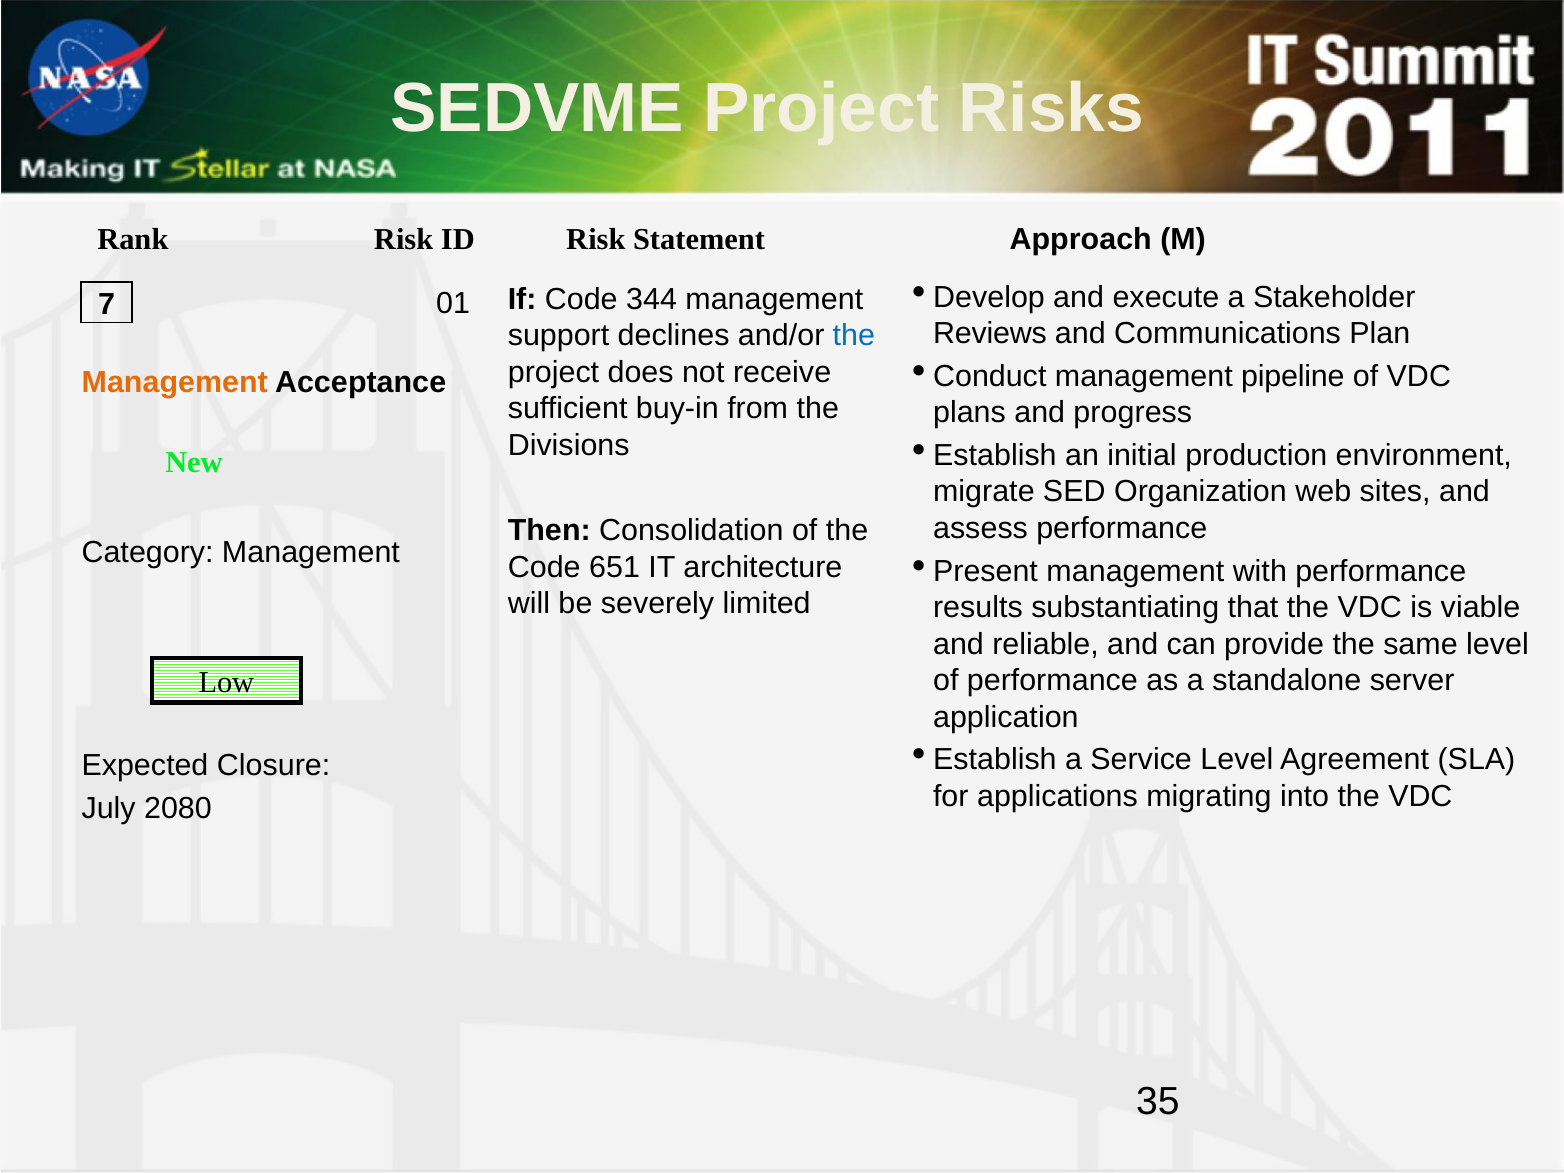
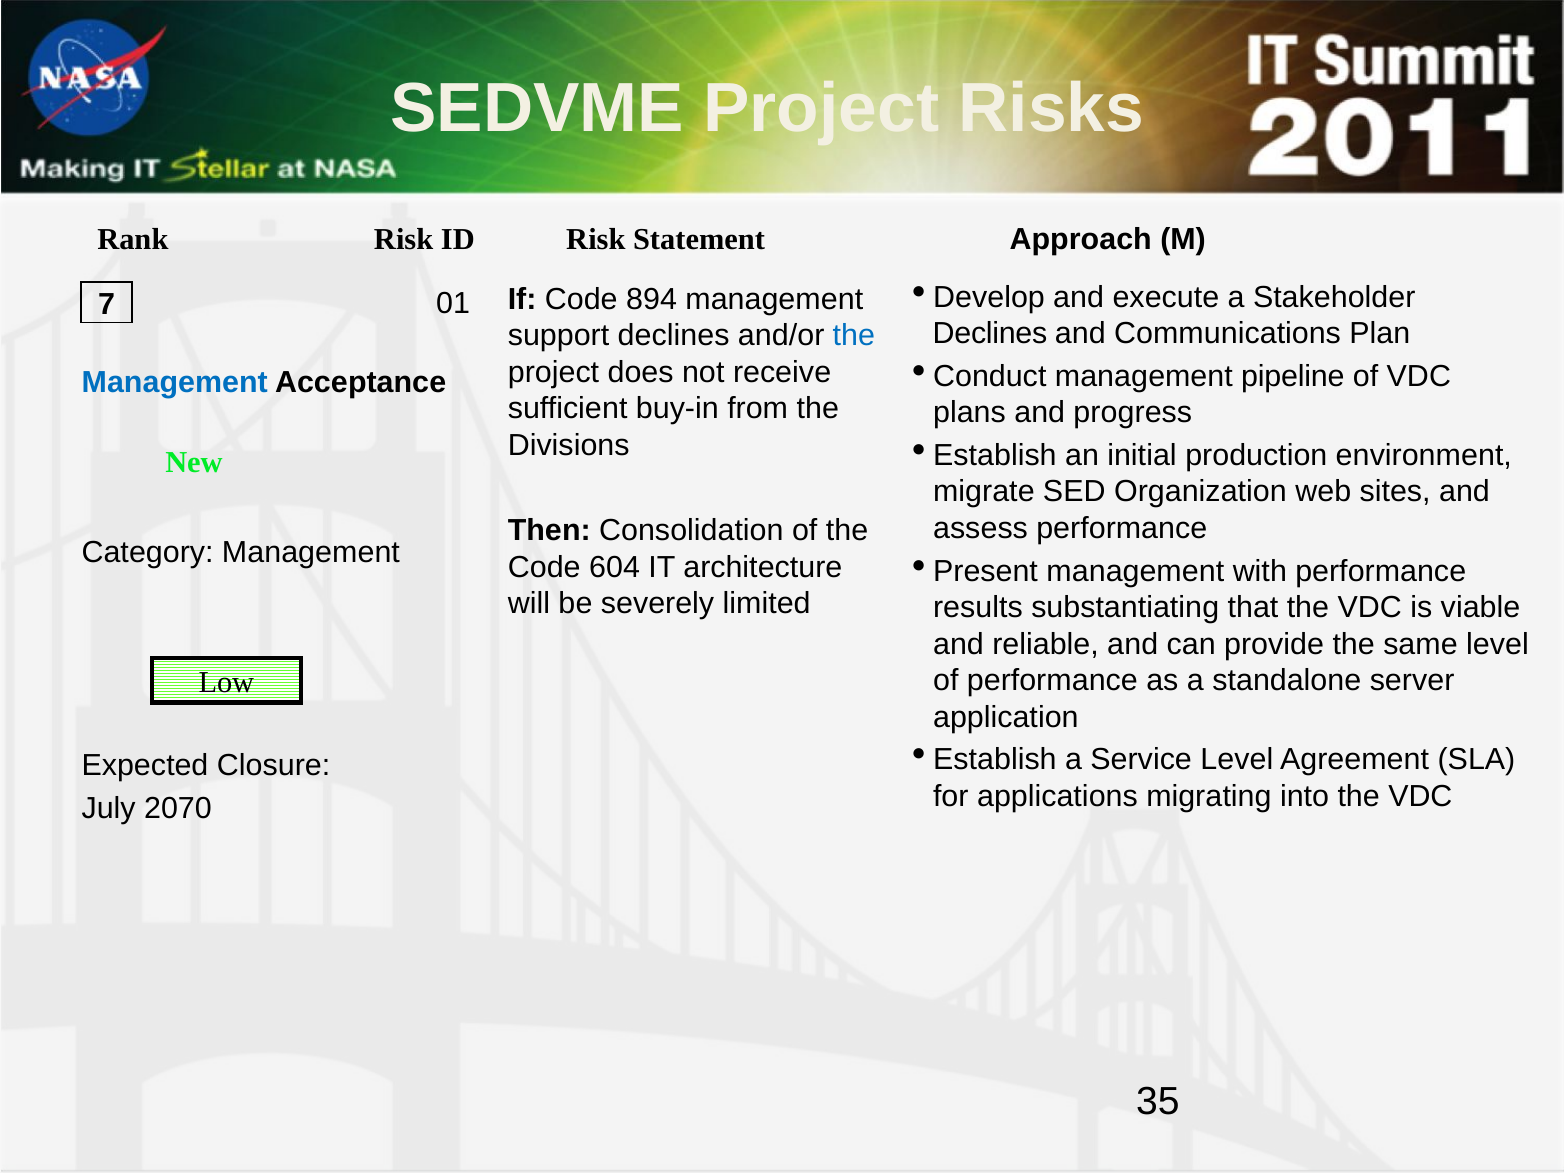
344: 344 -> 894
Reviews at (990, 334): Reviews -> Declines
Management at (175, 382) colour: orange -> blue
651: 651 -> 604
2080: 2080 -> 2070
